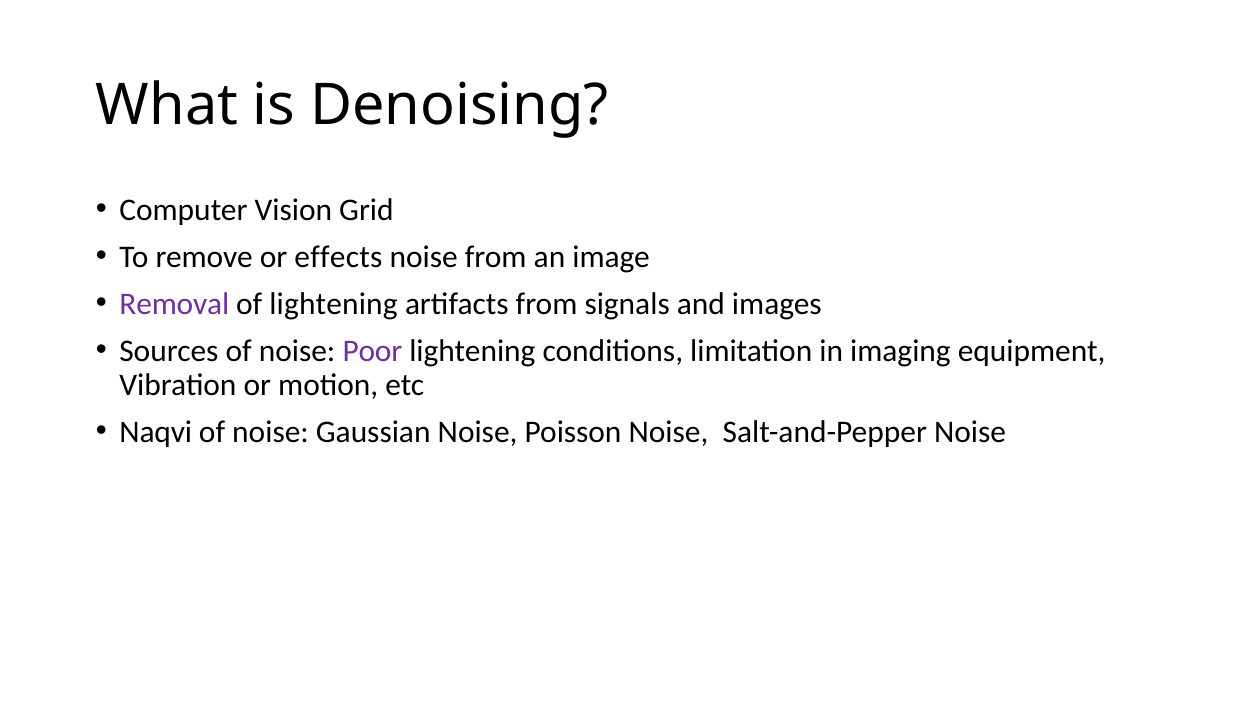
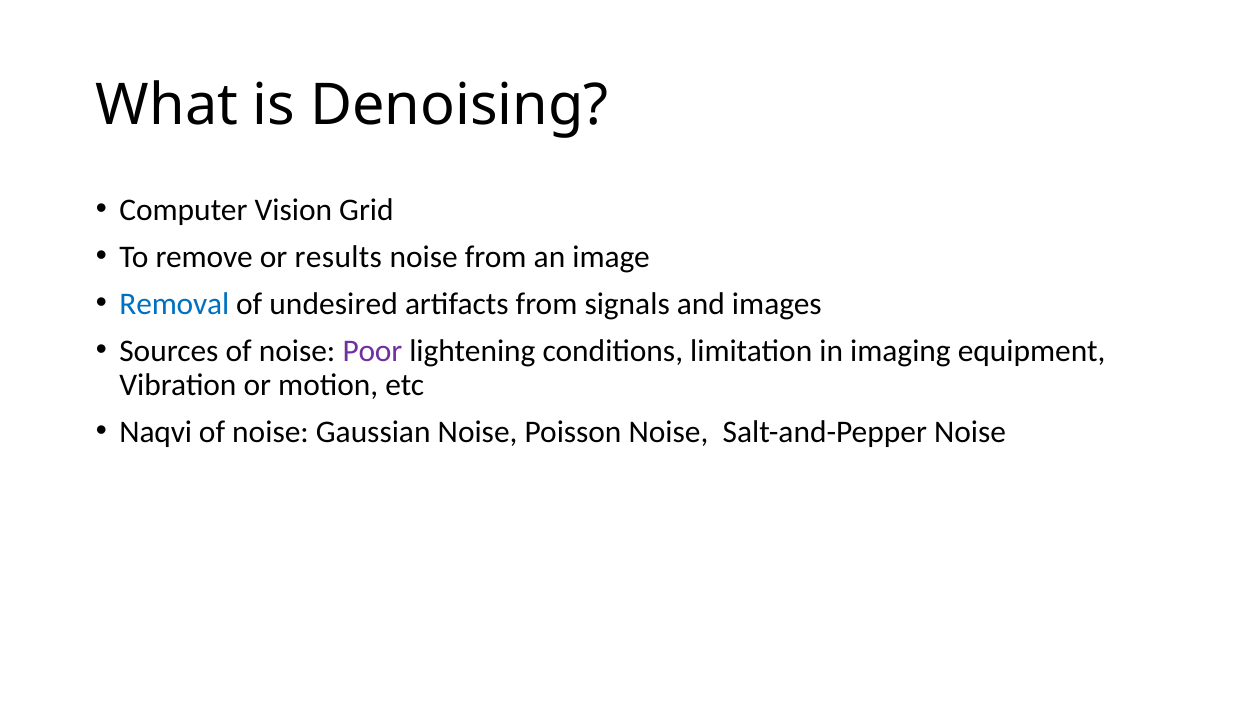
effects: effects -> results
Removal colour: purple -> blue
of lightening: lightening -> undesired
